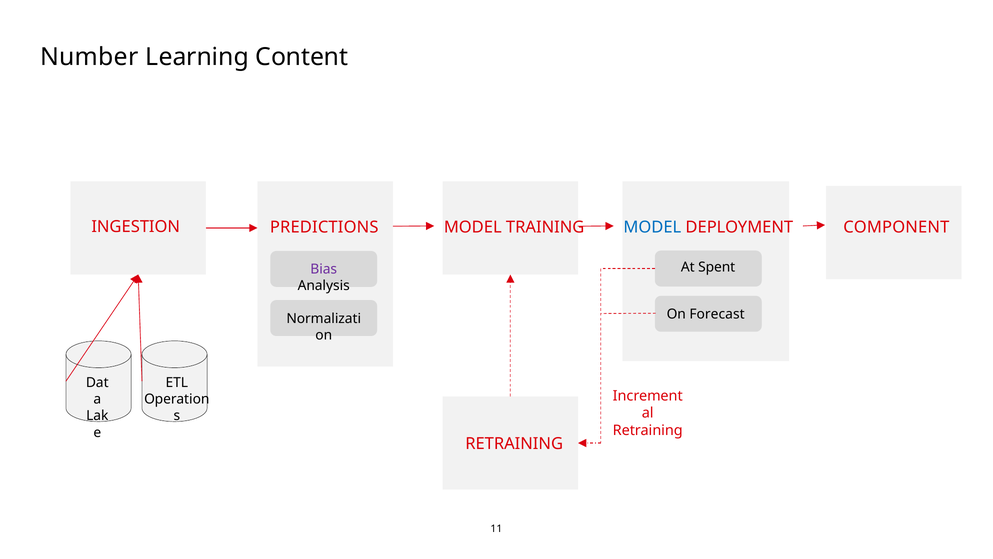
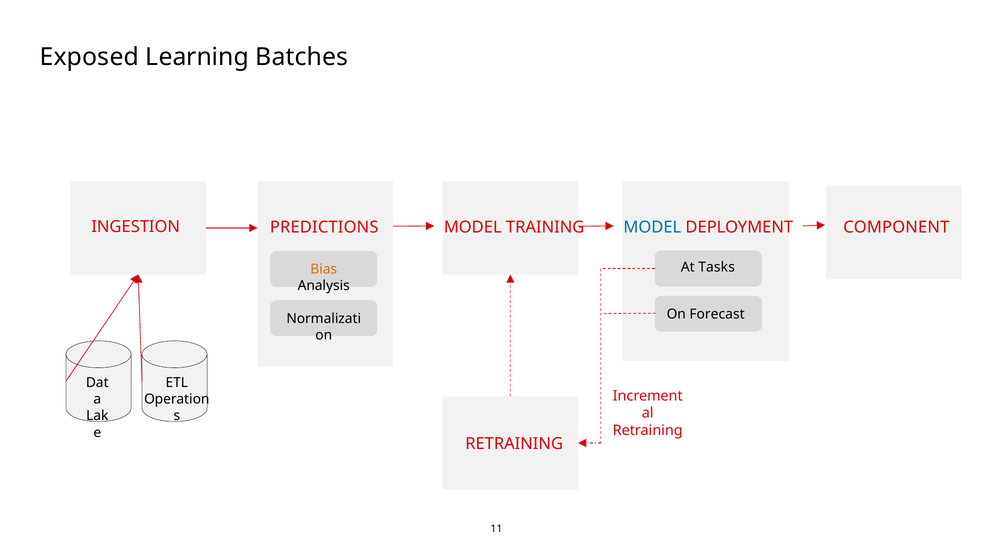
Number: Number -> Exposed
Content: Content -> Batches
Spent: Spent -> Tasks
Bias colour: purple -> orange
